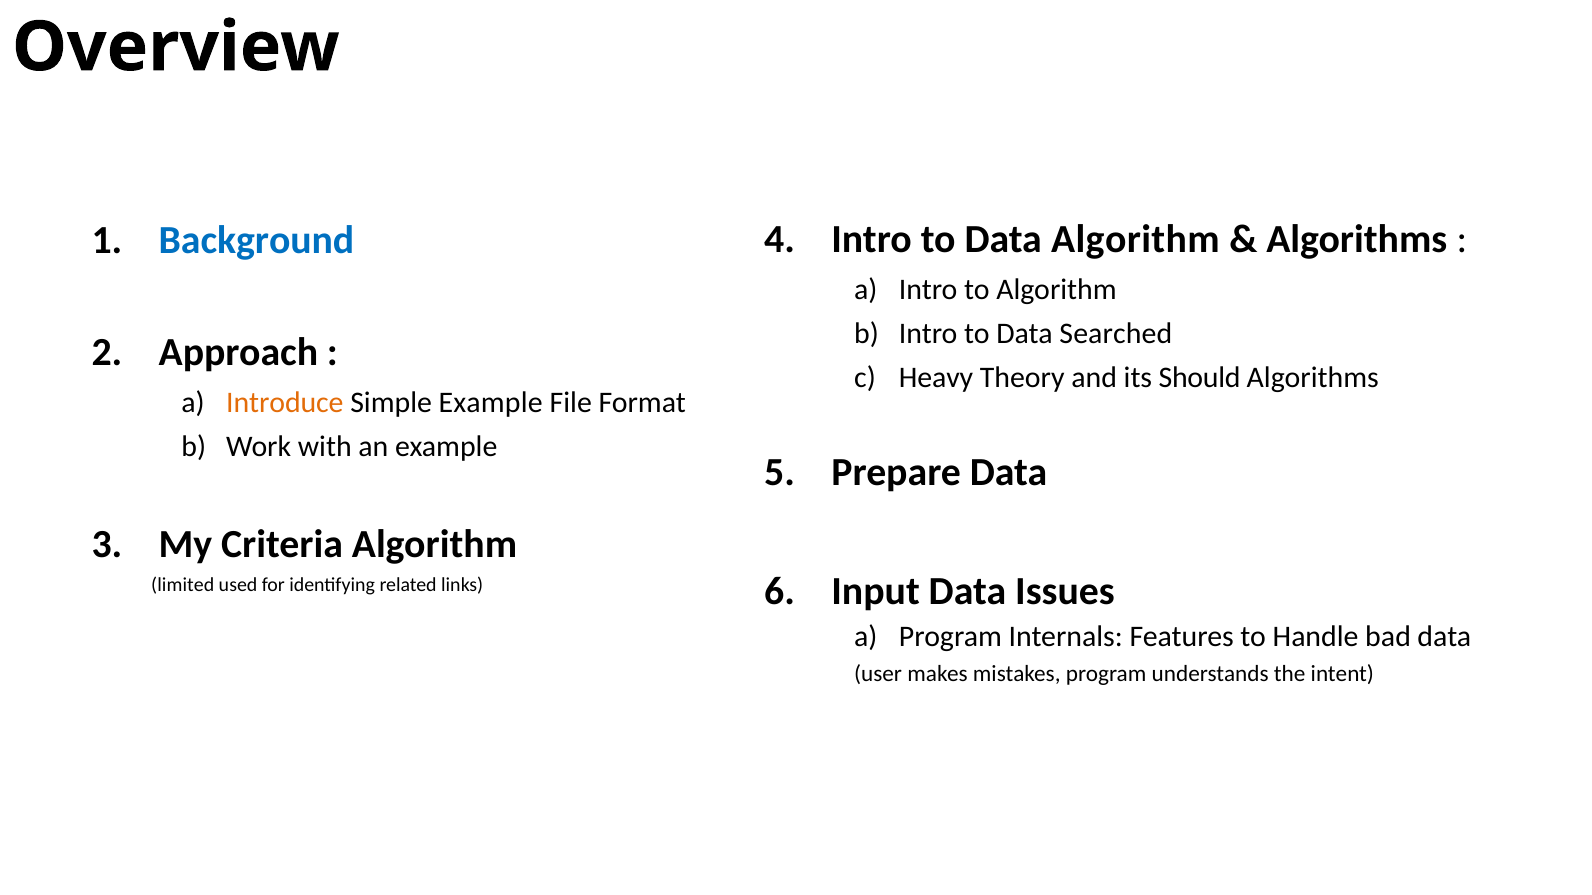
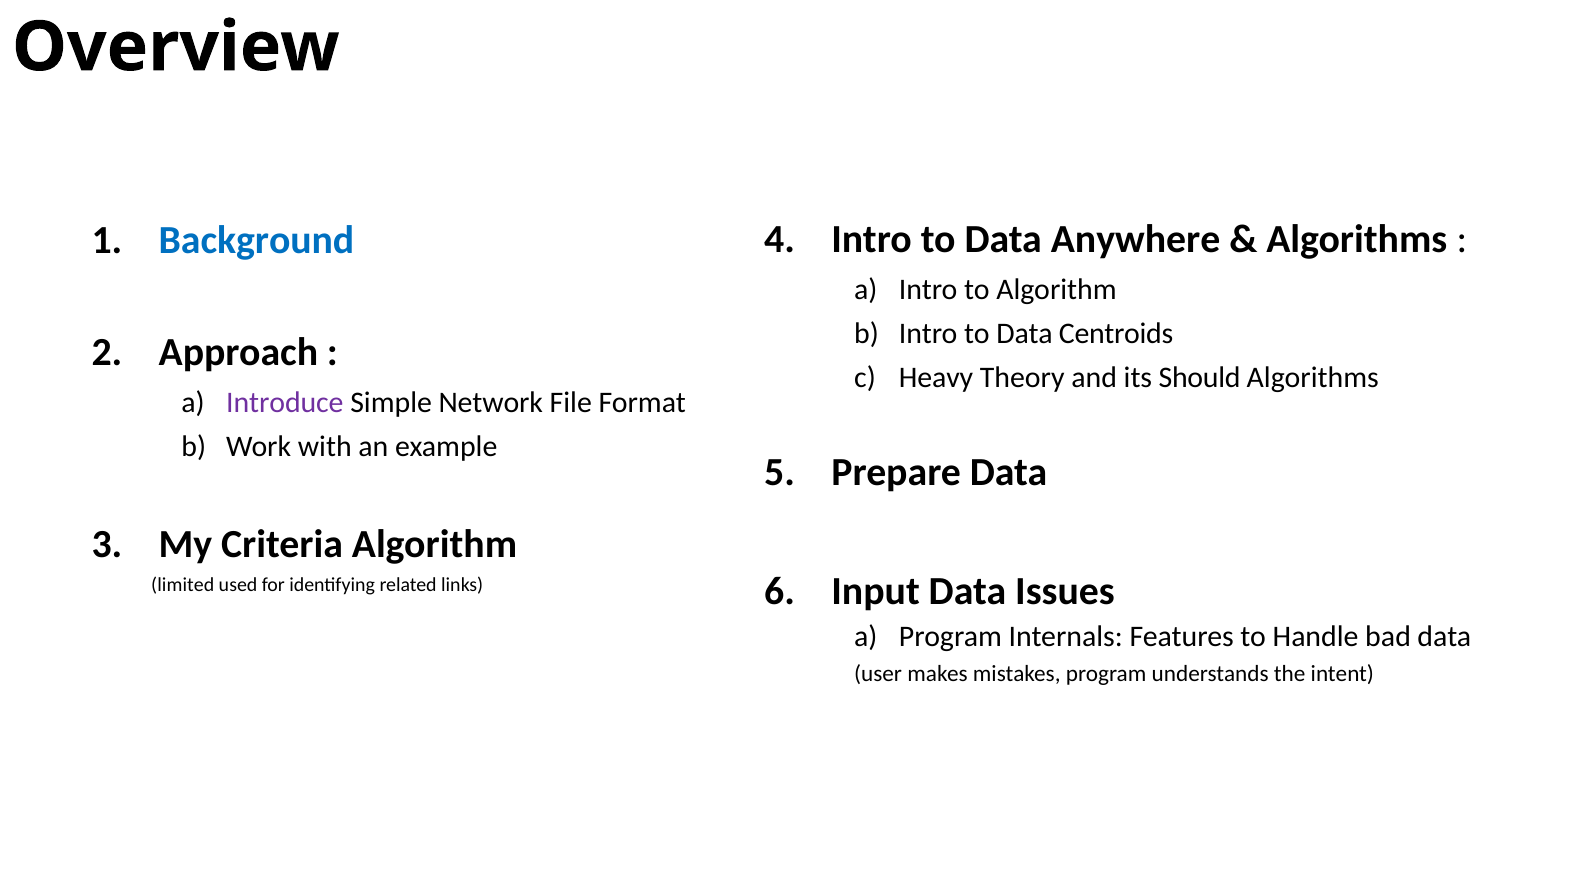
Data Algorithm: Algorithm -> Anywhere
Searched: Searched -> Centroids
Introduce colour: orange -> purple
Simple Example: Example -> Network
